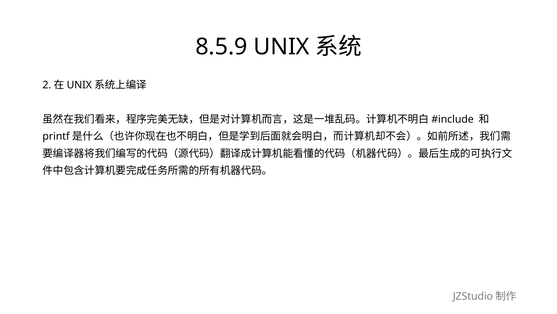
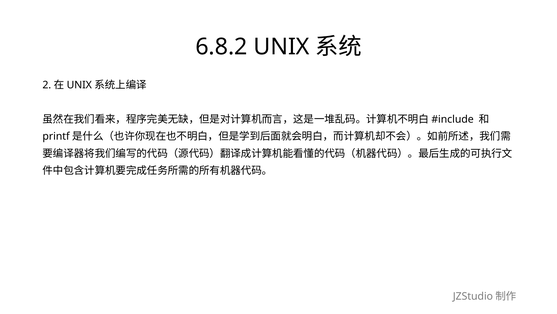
8.5.9: 8.5.9 -> 6.8.2
